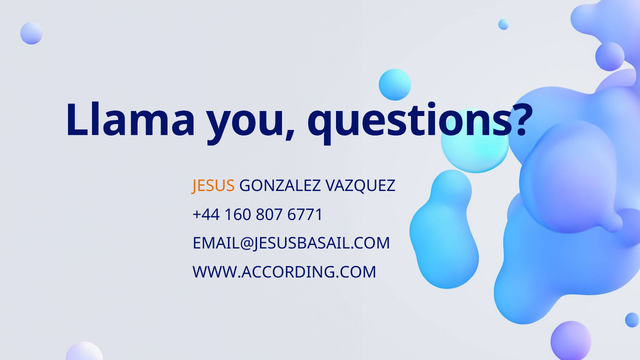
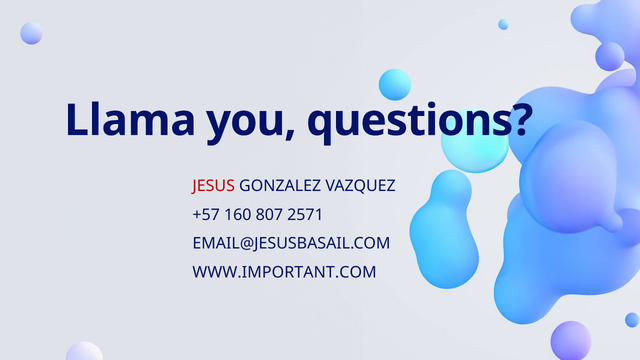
JESUS colour: orange -> red
+44: +44 -> +57
6771: 6771 -> 2571
WWW.ACCORDING.COM: WWW.ACCORDING.COM -> WWW.IMPORTANT.COM
